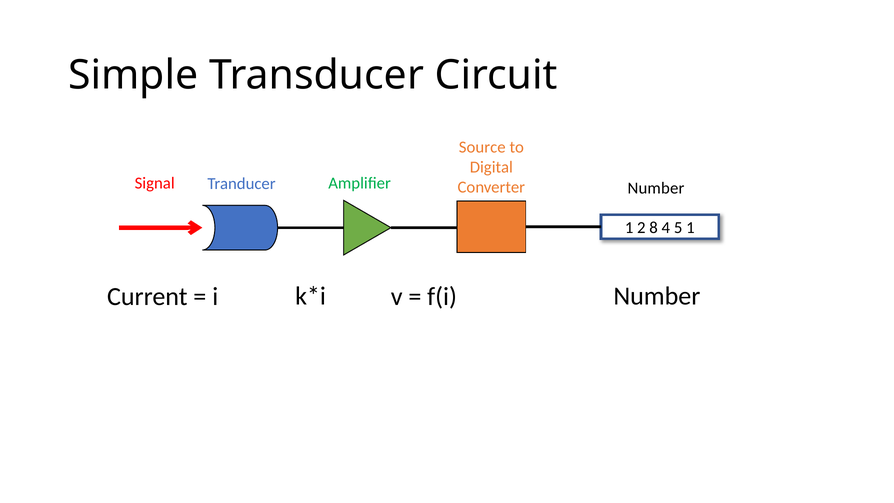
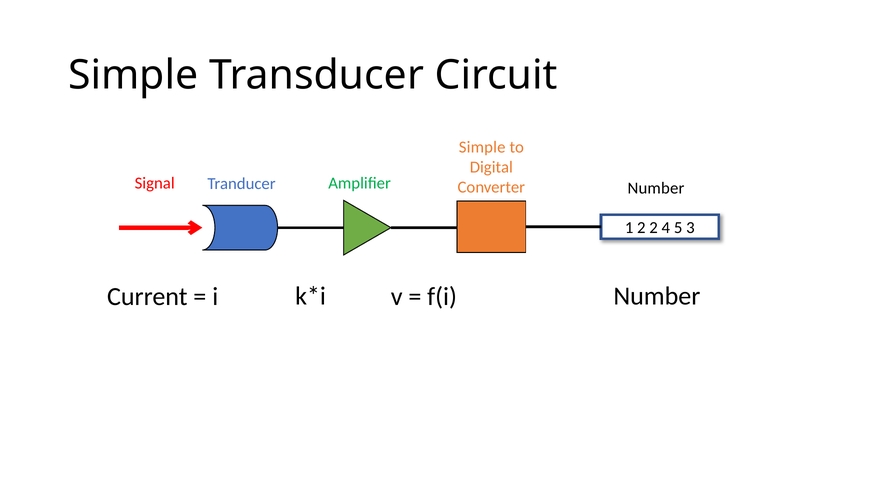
Source at (482, 147): Source -> Simple
2 8: 8 -> 2
5 1: 1 -> 3
